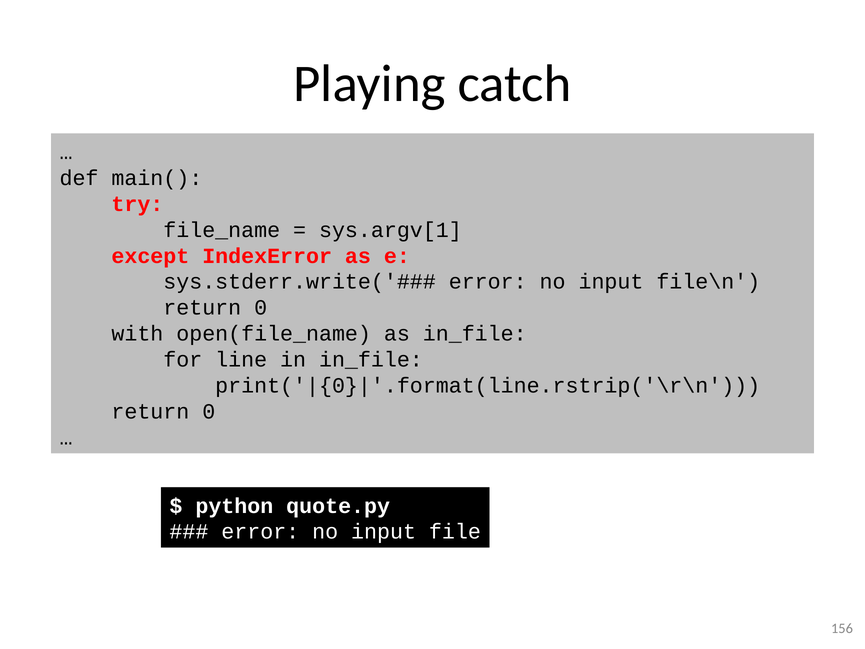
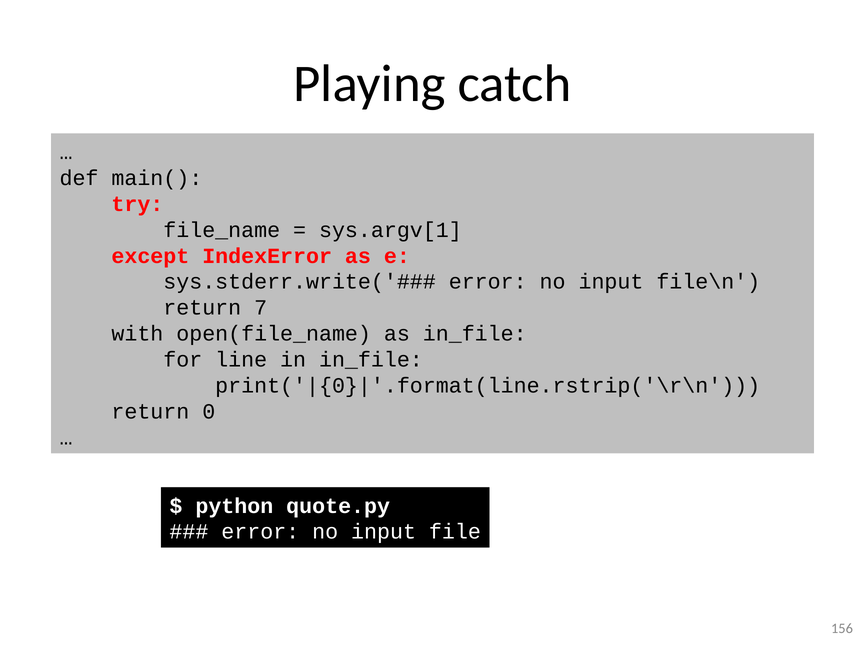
0 at (261, 308): 0 -> 7
